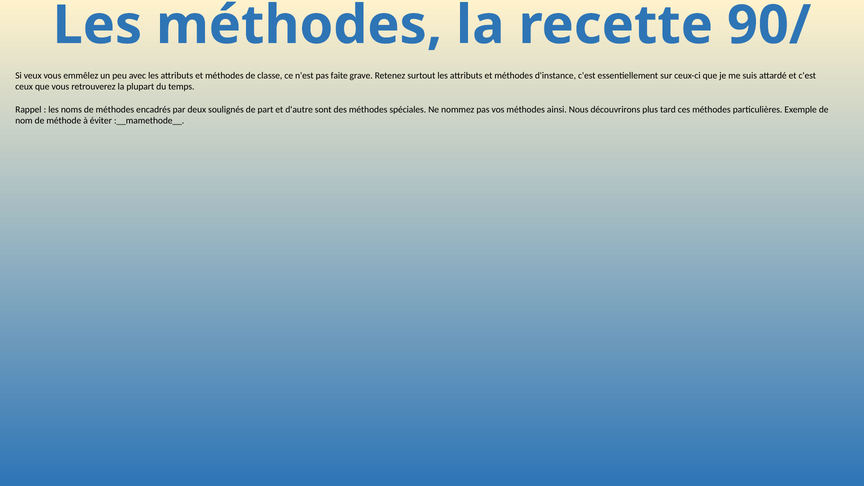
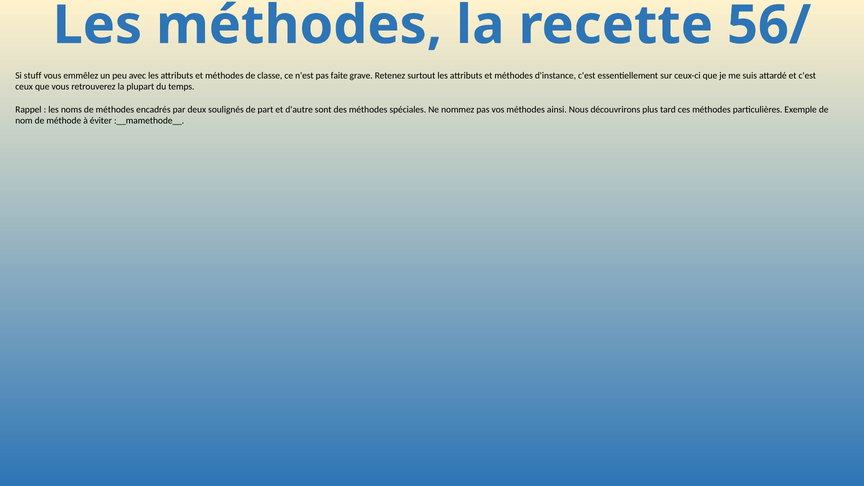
90/: 90/ -> 56/
veux: veux -> stuff
